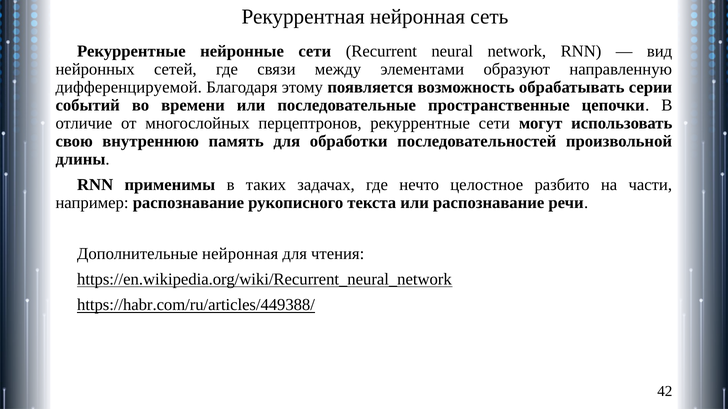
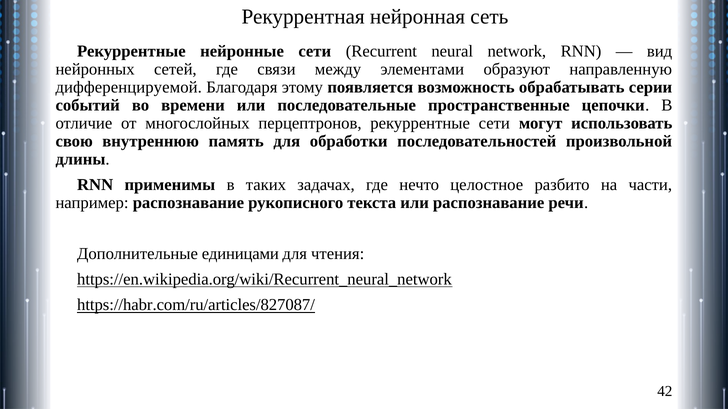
Дополнительные нейронная: нейронная -> единицами
https://habr.com/ru/articles/449388/: https://habr.com/ru/articles/449388/ -> https://habr.com/ru/articles/827087/
